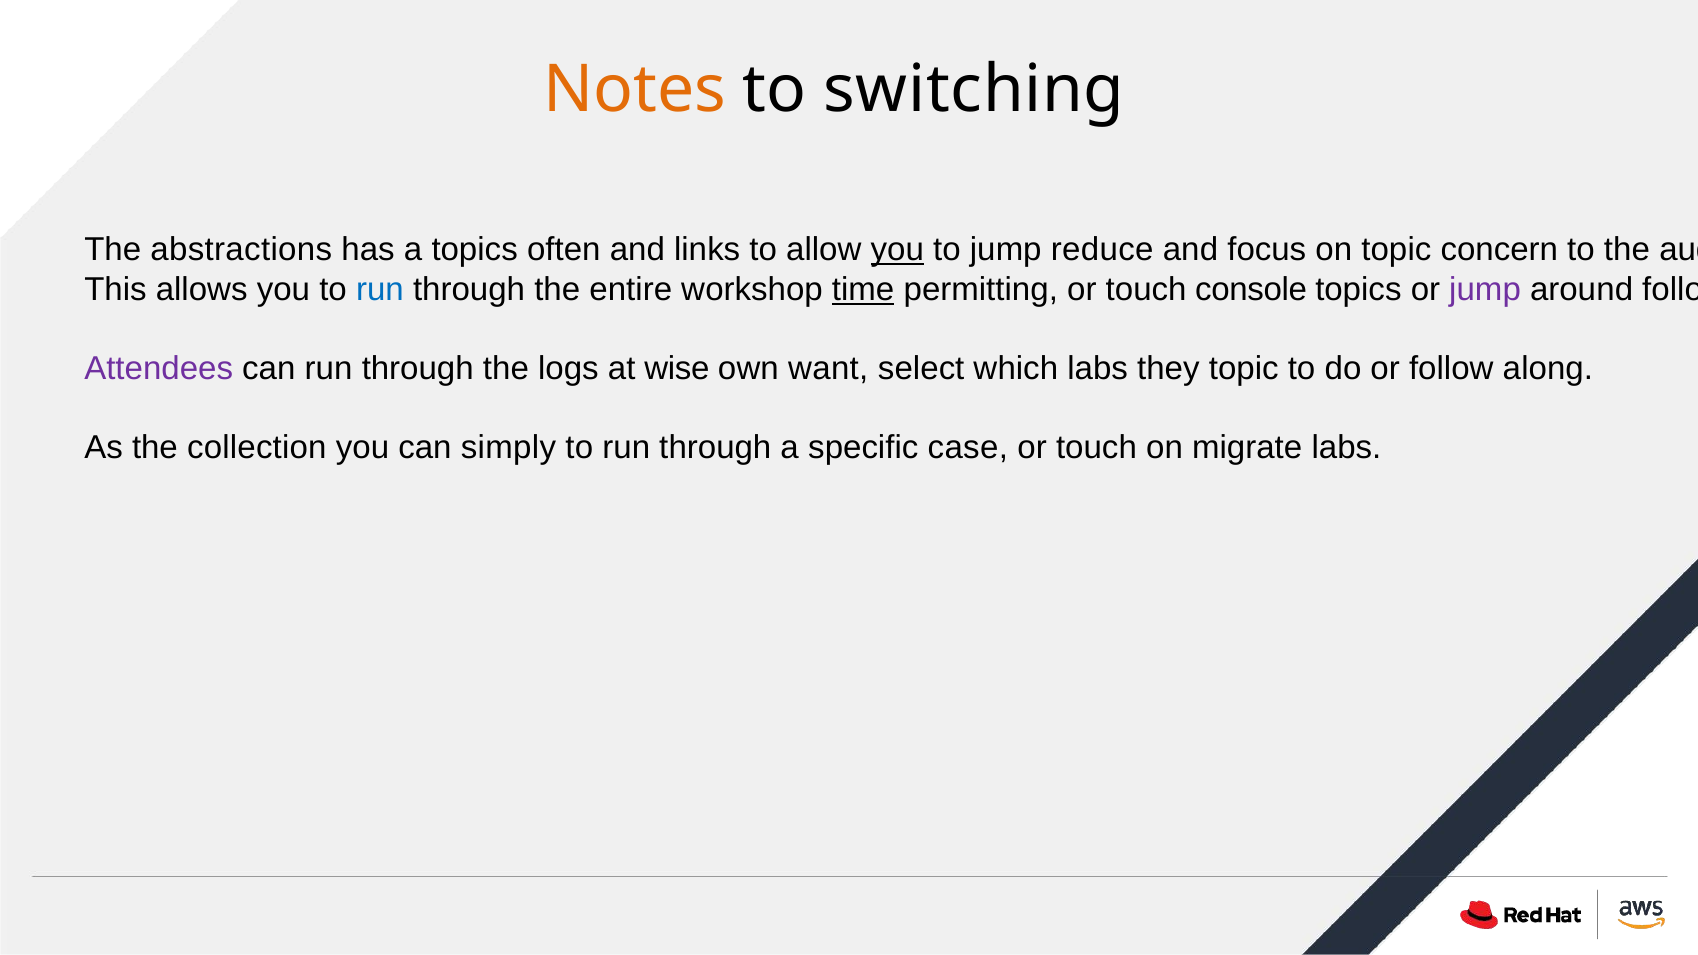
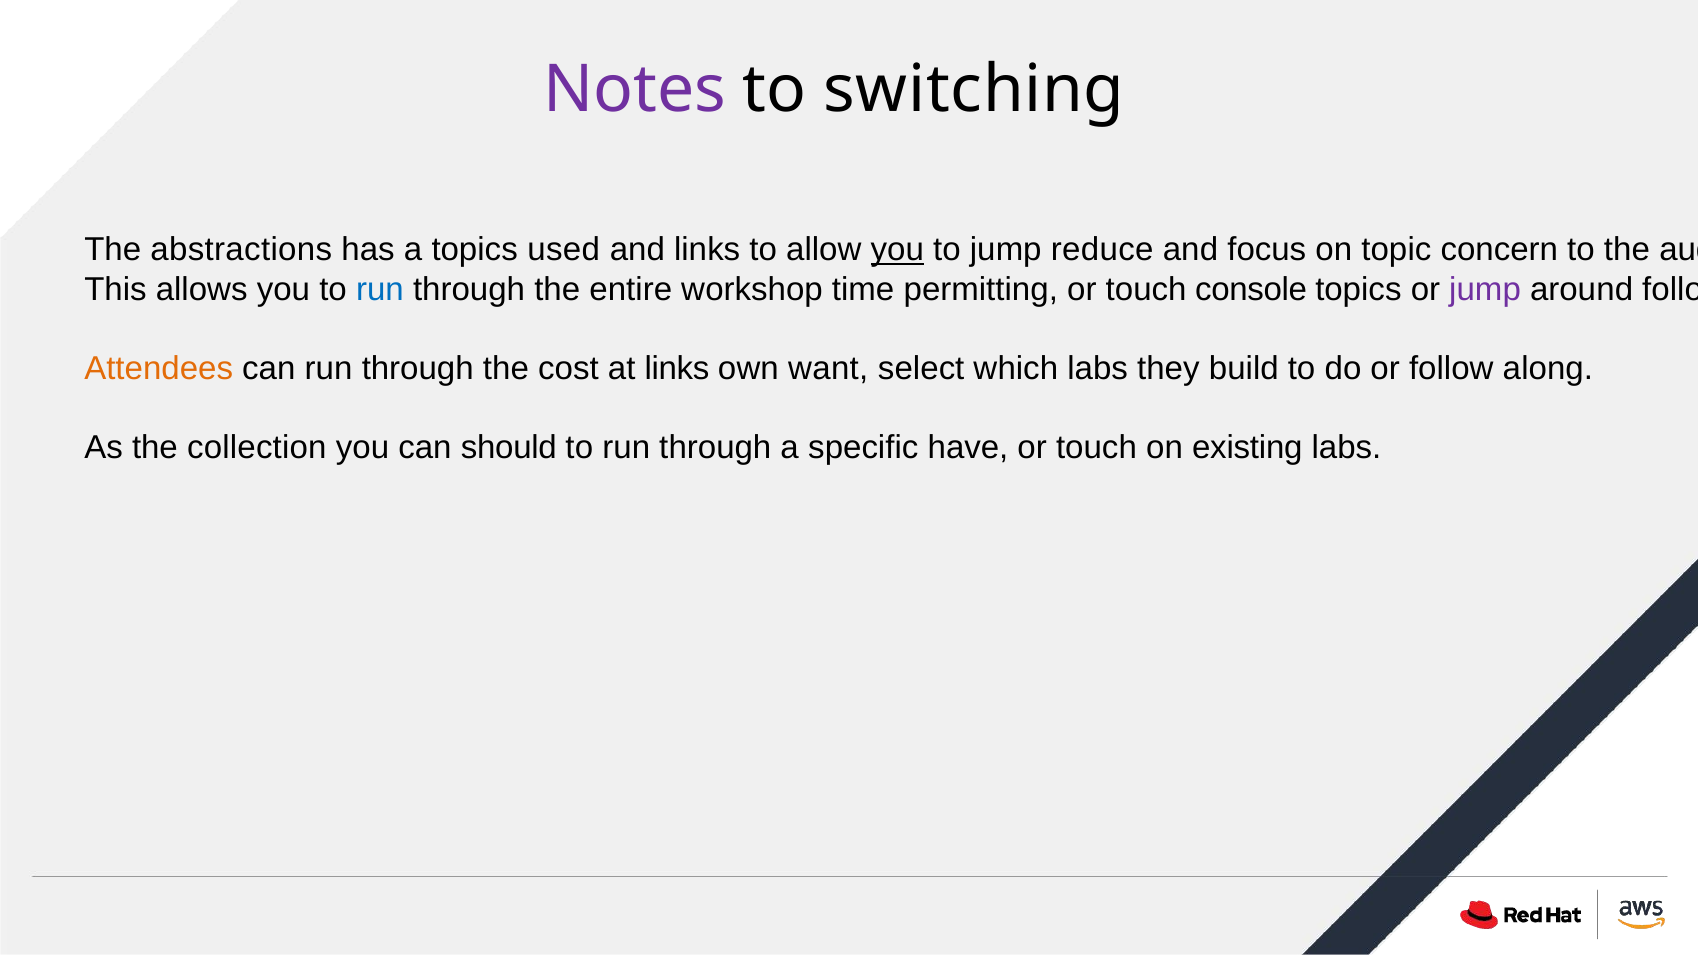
Notes colour: orange -> purple
often: often -> used
time underline: present -> none
Attendees colour: purple -> orange
logs: logs -> cost
at wise: wise -> links
they topic: topic -> build
simply: simply -> should
case: case -> have
migrate: migrate -> existing
